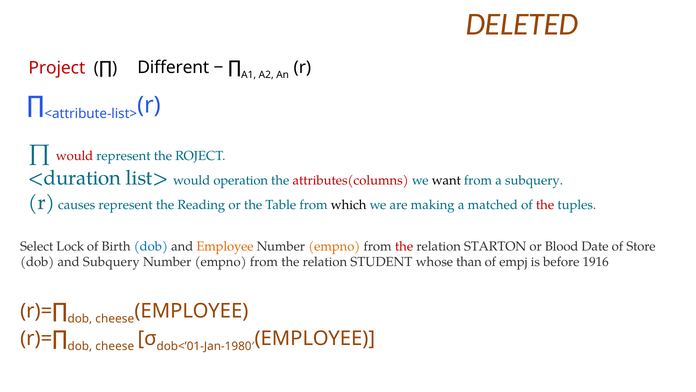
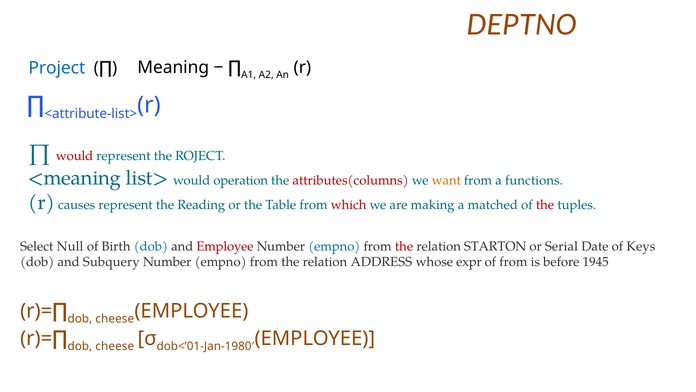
DELETED: DELETED -> DEPTNO
Different: Different -> Meaning
Project colour: red -> blue
<duration: <duration -> <meaning
want colour: black -> orange
a subquery: subquery -> functions
which colour: black -> red
Lock: Lock -> Null
Employee at (225, 246) colour: orange -> red
empno at (334, 246) colour: orange -> blue
Blood: Blood -> Serial
Store: Store -> Keys
STUDENT: STUDENT -> ADDRESS
than: than -> expr
of empj: empj -> from
1916: 1916 -> 1945
